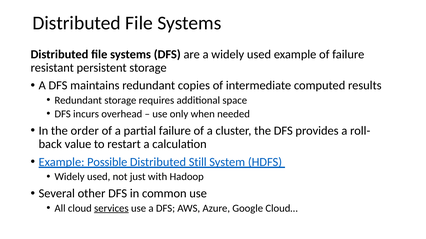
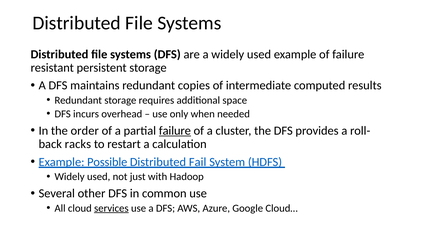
failure at (175, 131) underline: none -> present
value: value -> racks
Still: Still -> Fail
